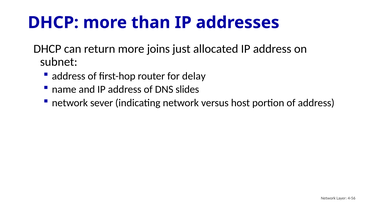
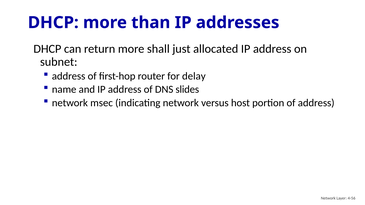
joins: joins -> shall
sever: sever -> msec
